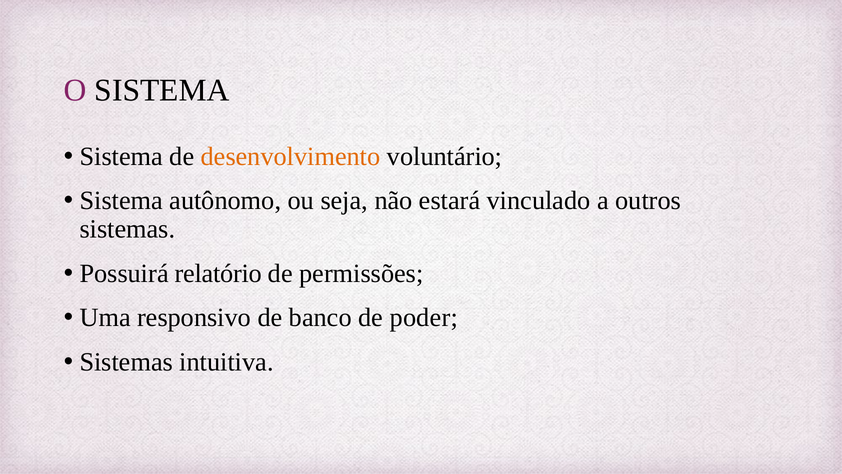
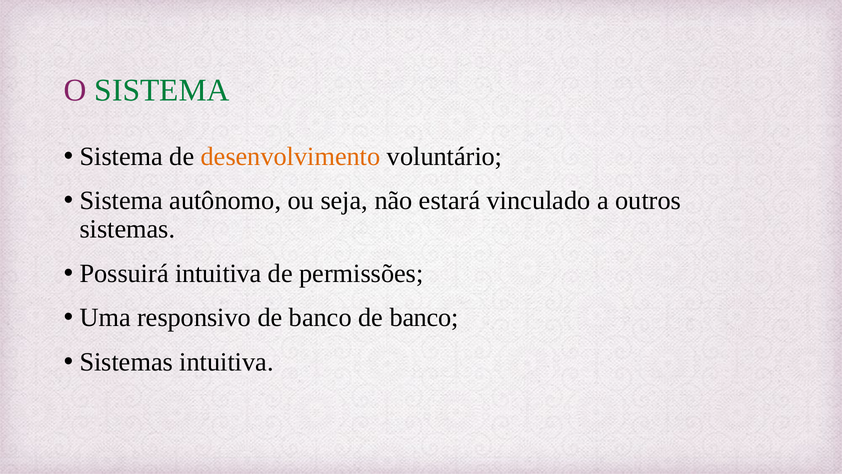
SISTEMA at (162, 90) colour: black -> green
Possuirá relatório: relatório -> intuitiva
banco de poder: poder -> banco
